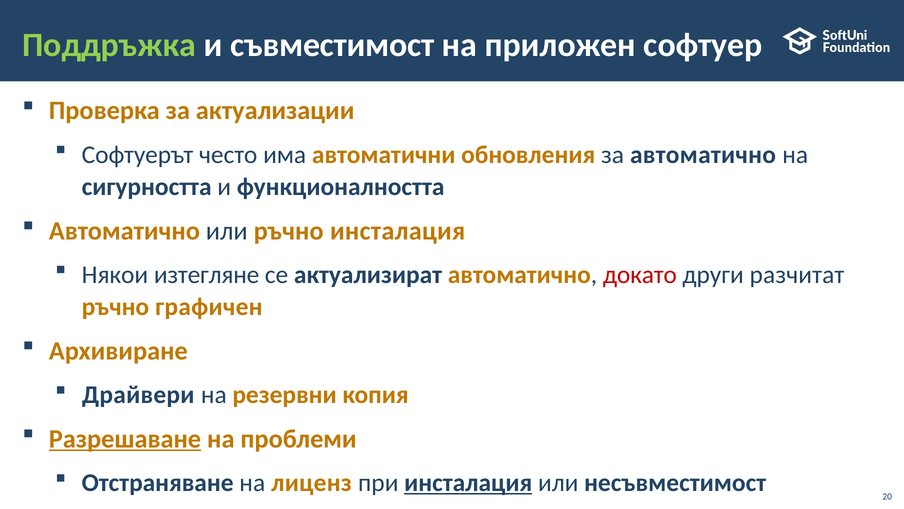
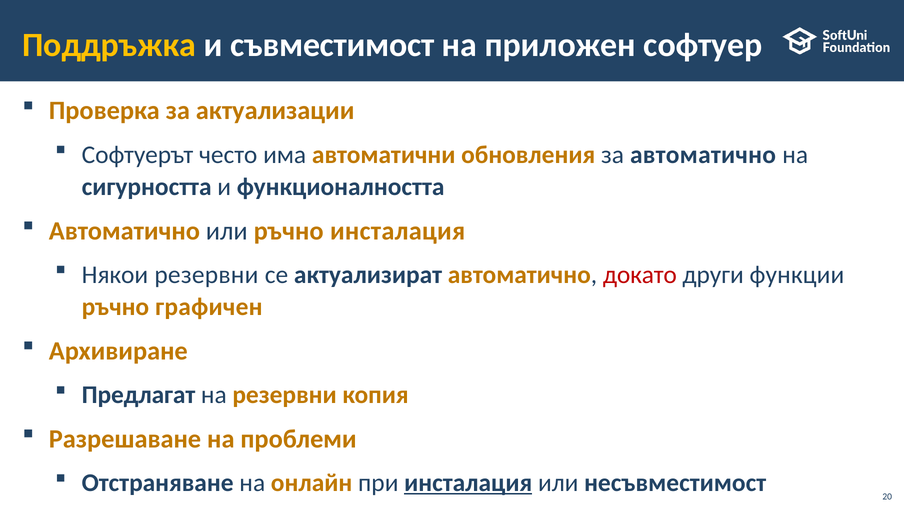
Поддръжка colour: light green -> yellow
Някои изтегляне: изтегляне -> резервни
разчитат: разчитат -> функции
Драйвери: Драйвери -> Предлагат
Разрешаване underline: present -> none
лиценз: лиценз -> онлайн
